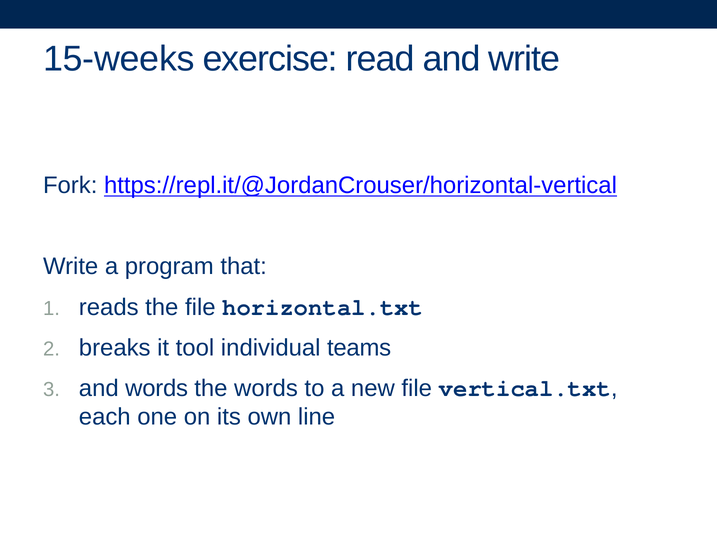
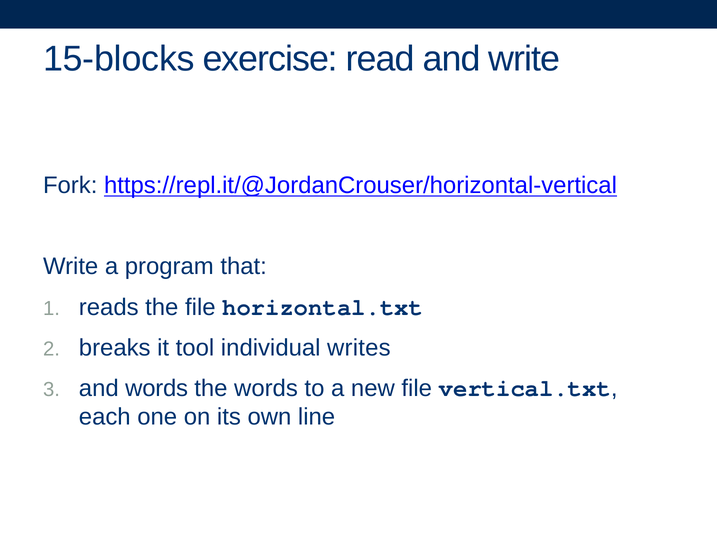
15-weeks: 15-weeks -> 15-blocks
teams: teams -> writes
